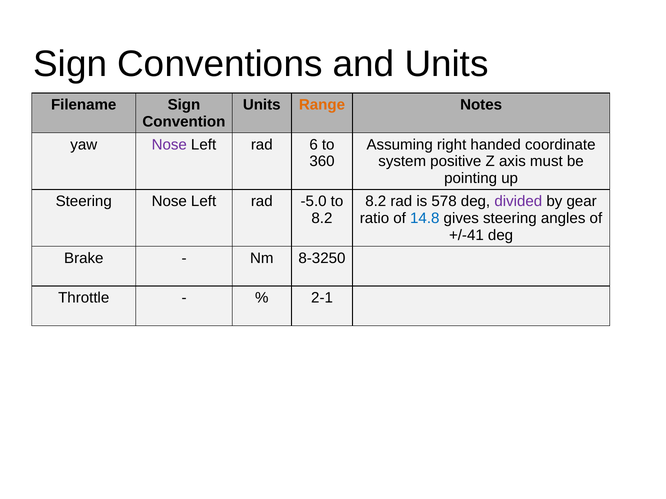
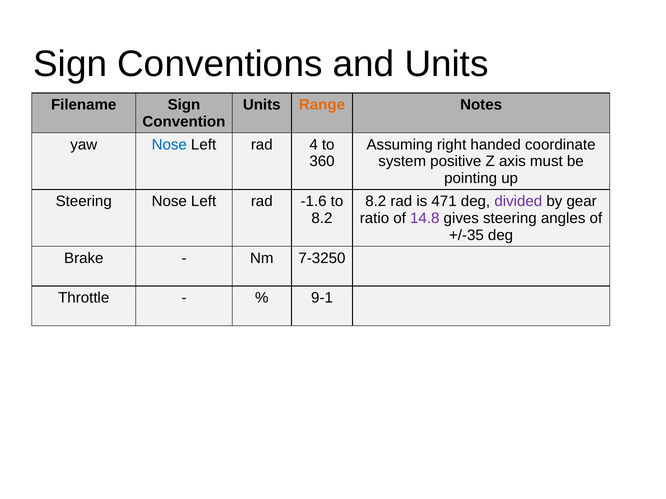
Nose at (169, 145) colour: purple -> blue
6: 6 -> 4
-5.0: -5.0 -> -1.6
578: 578 -> 471
14.8 colour: blue -> purple
+/-41: +/-41 -> +/-35
8-3250: 8-3250 -> 7-3250
2-1: 2-1 -> 9-1
